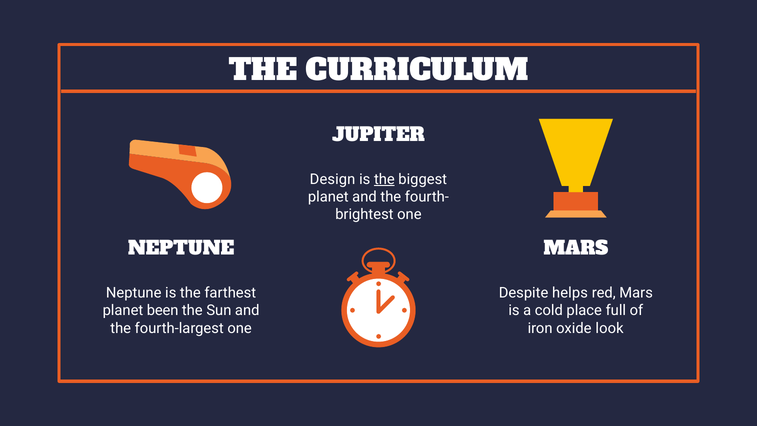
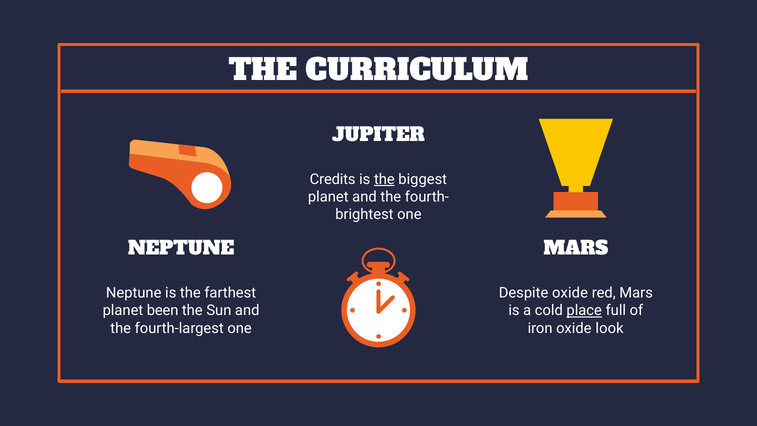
Design: Design -> Credits
Despite helps: helps -> oxide
place underline: none -> present
